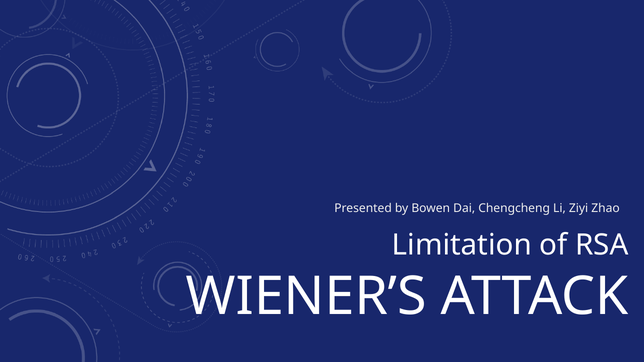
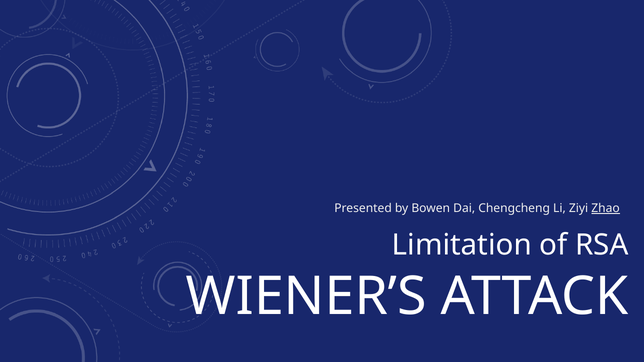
Zhao underline: none -> present
